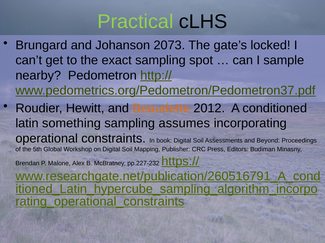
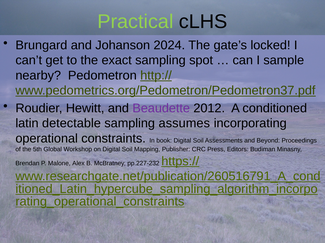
2073: 2073 -> 2024
Beaudette colour: orange -> purple
something: something -> detectable
